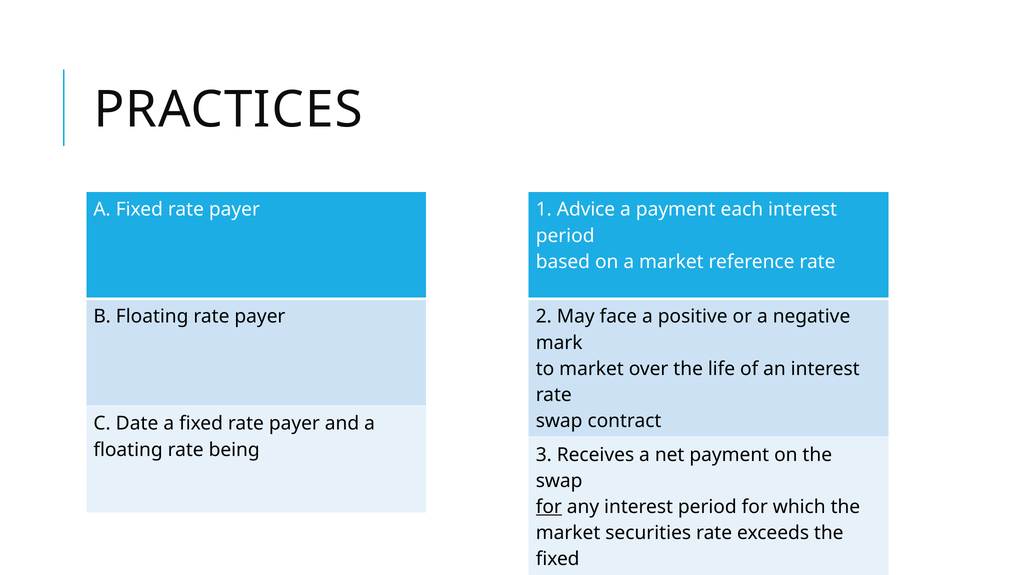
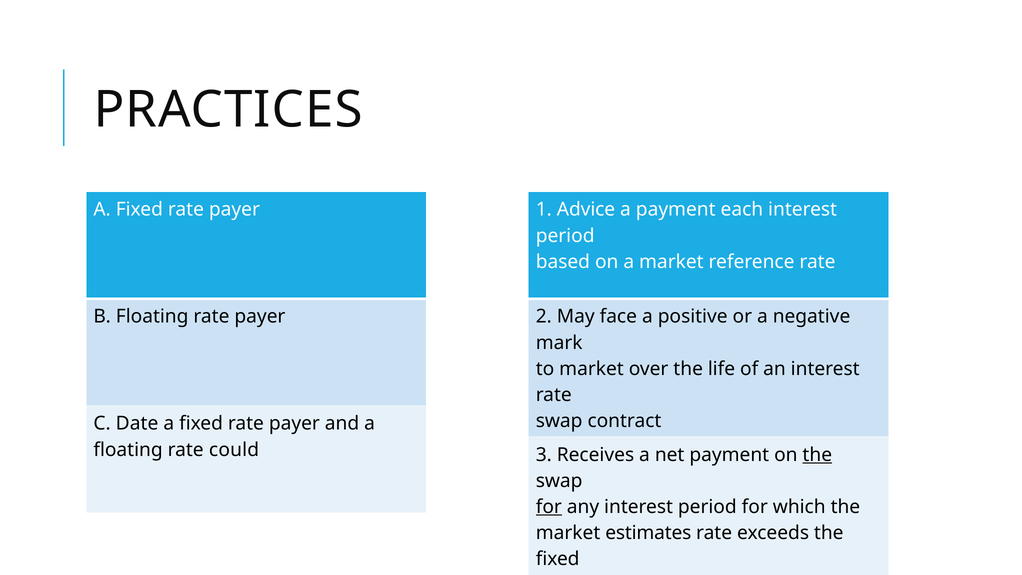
being: being -> could
the at (817, 455) underline: none -> present
securities: securities -> estimates
